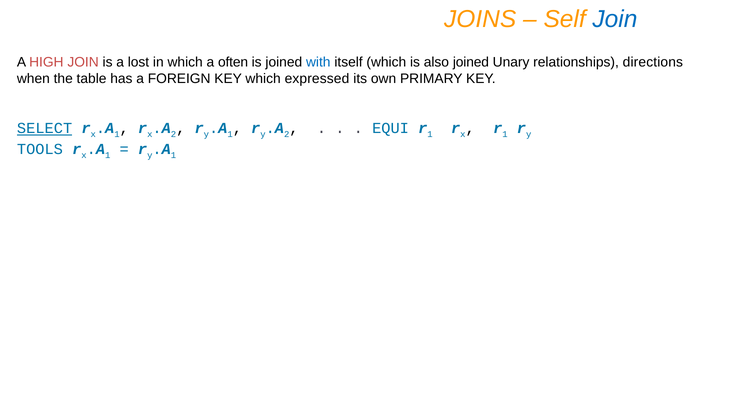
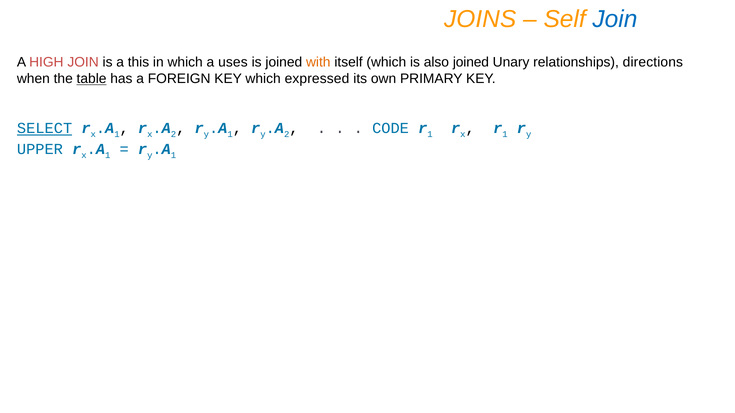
lost: lost -> this
often: often -> uses
with colour: blue -> orange
table underline: none -> present
EQUI: EQUI -> CODE
TOOLS: TOOLS -> UPPER
